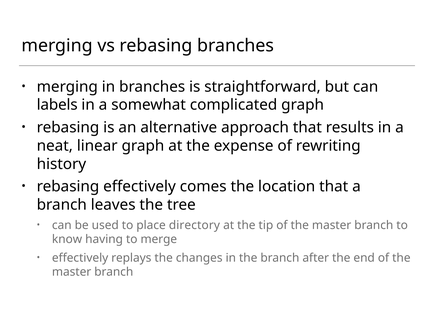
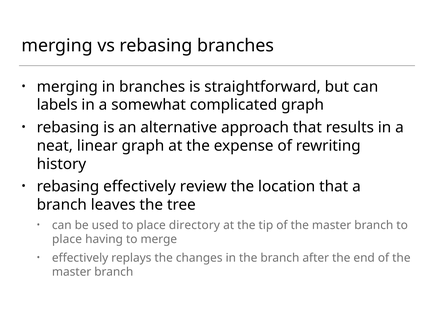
comes: comes -> review
know at (67, 240): know -> place
